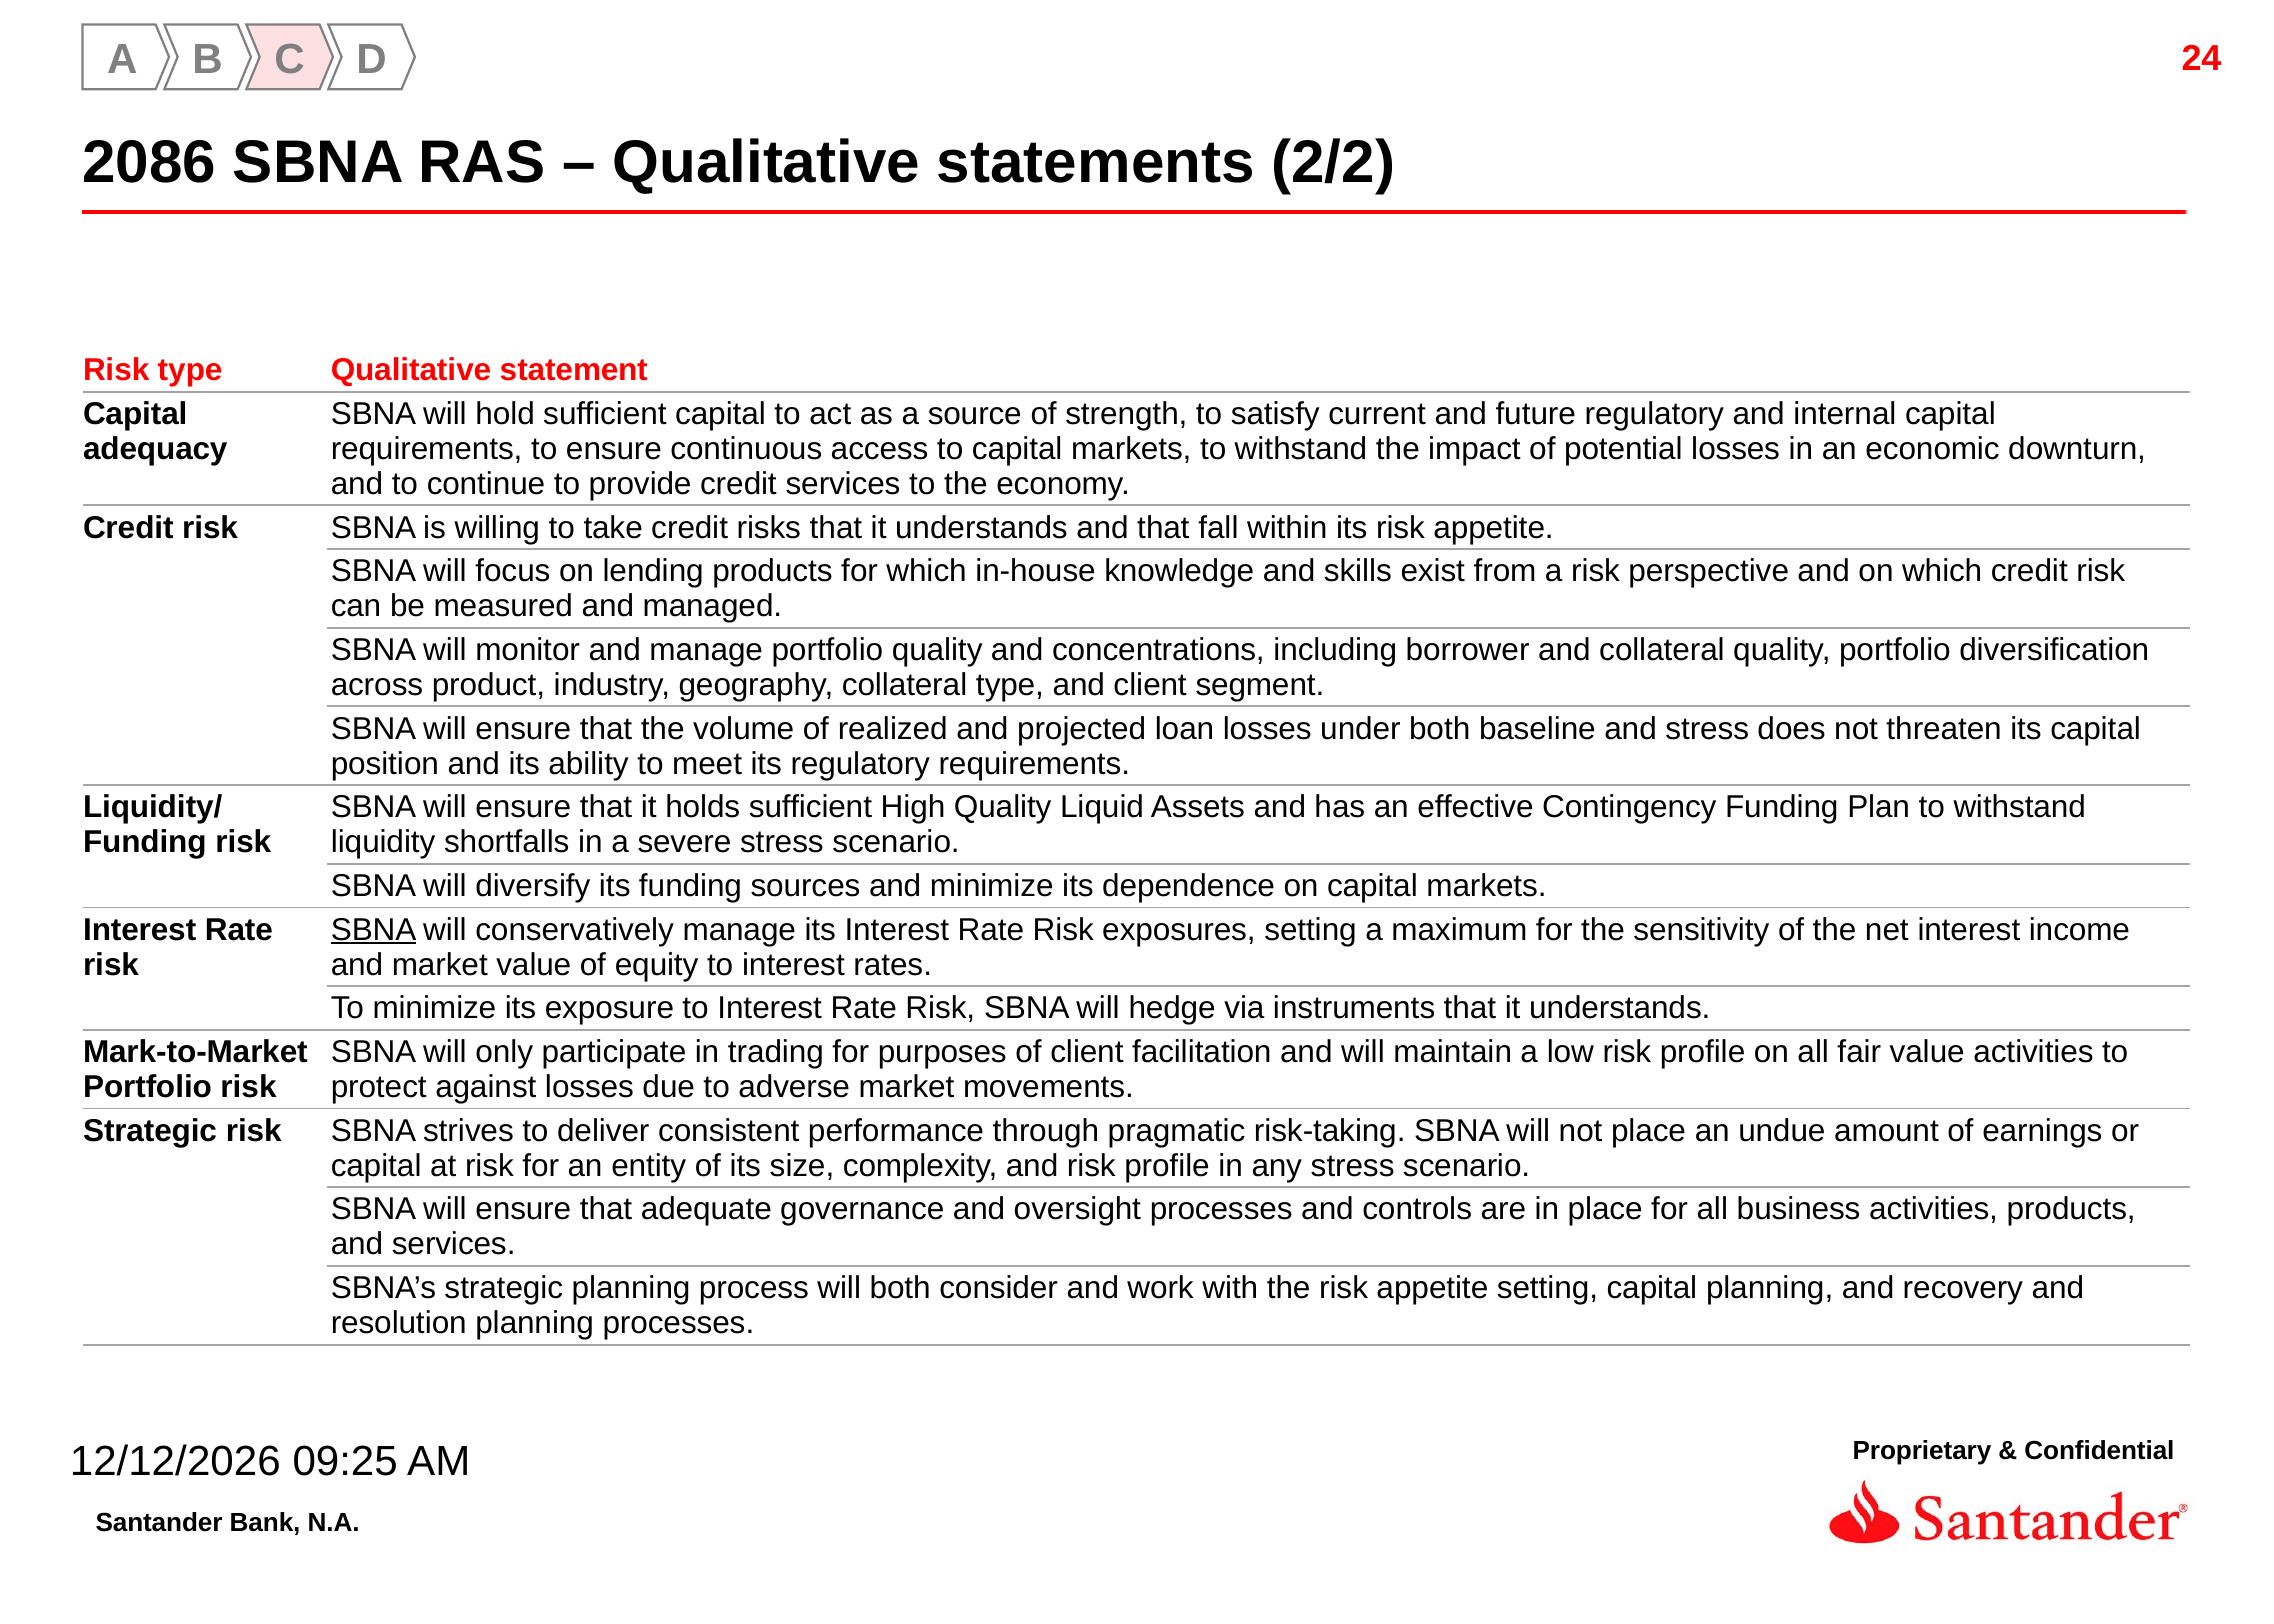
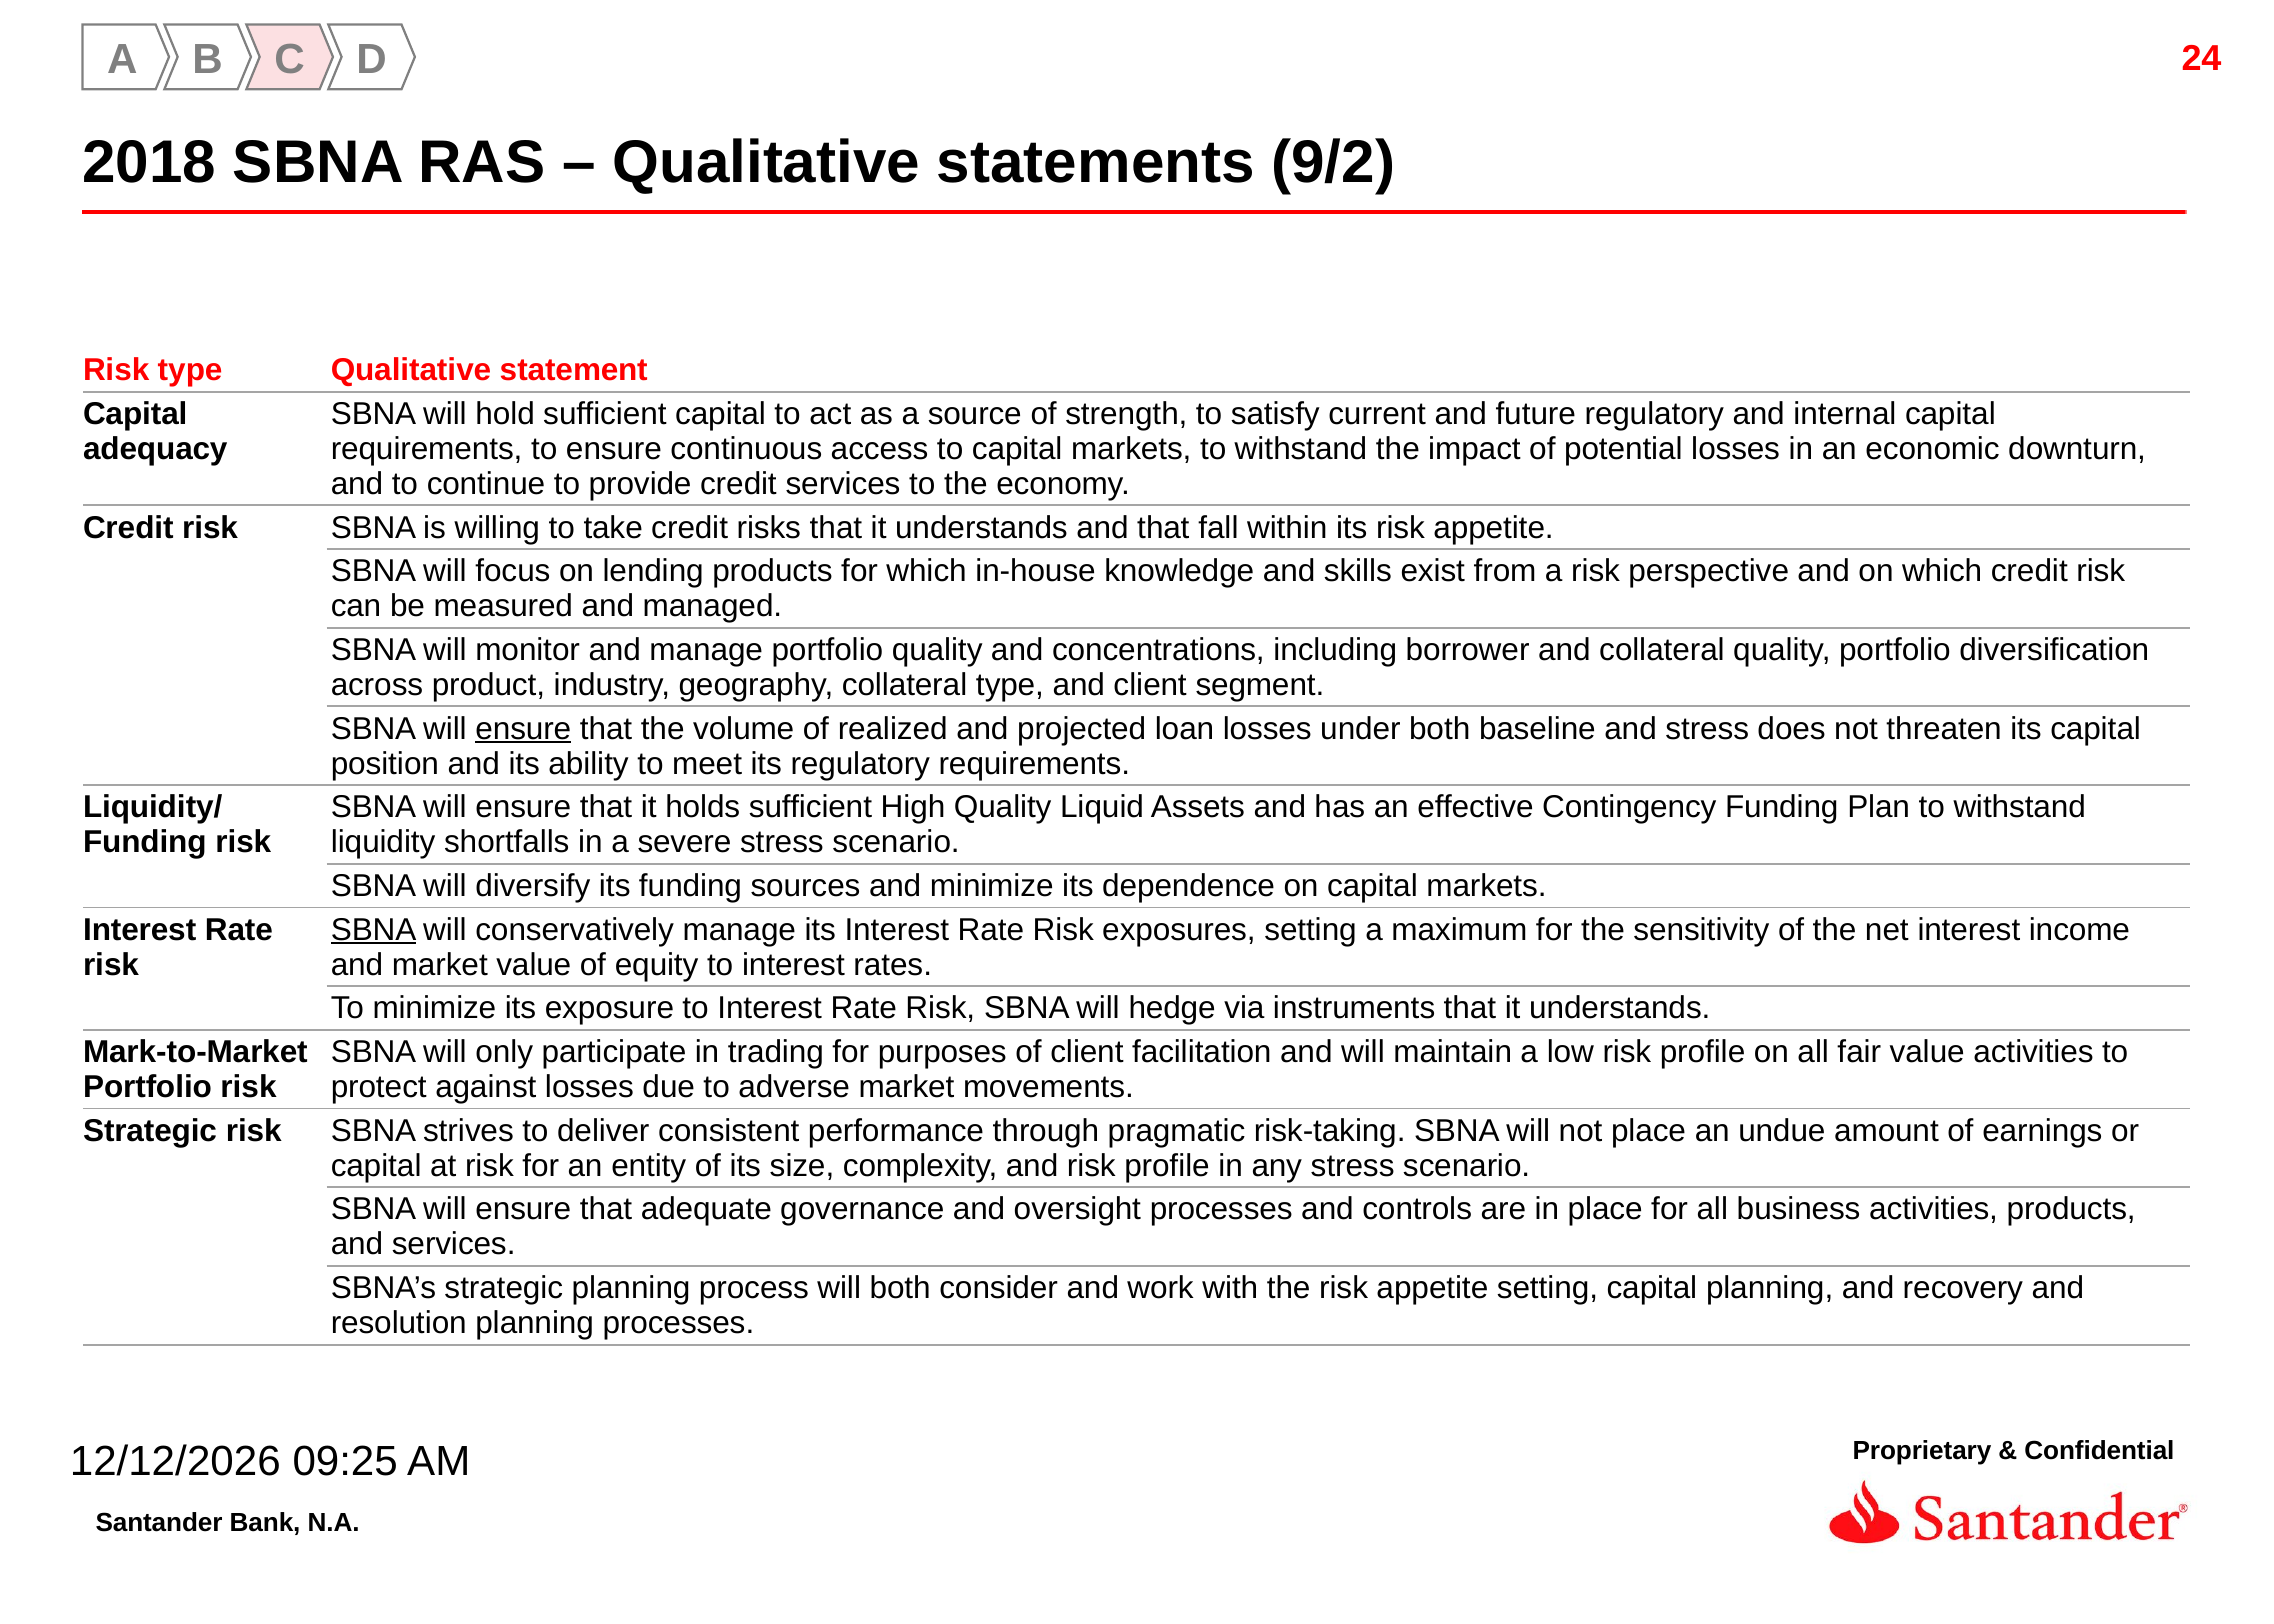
2086: 2086 -> 2018
2/2: 2/2 -> 9/2
ensure at (523, 729) underline: none -> present
